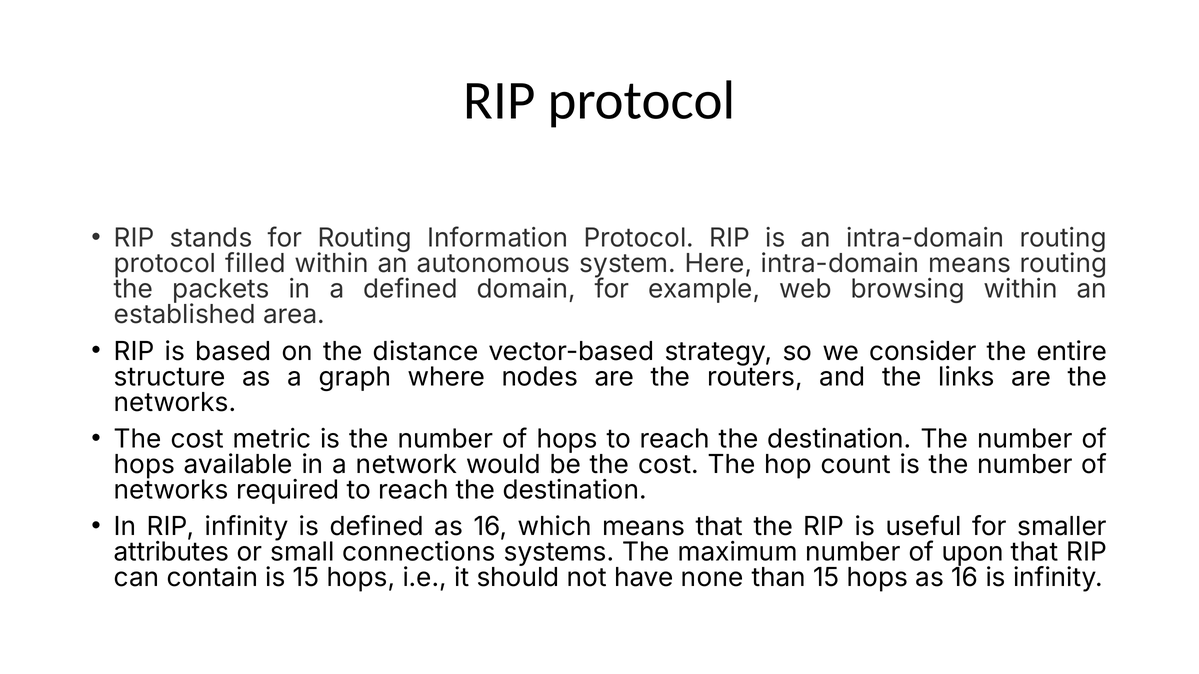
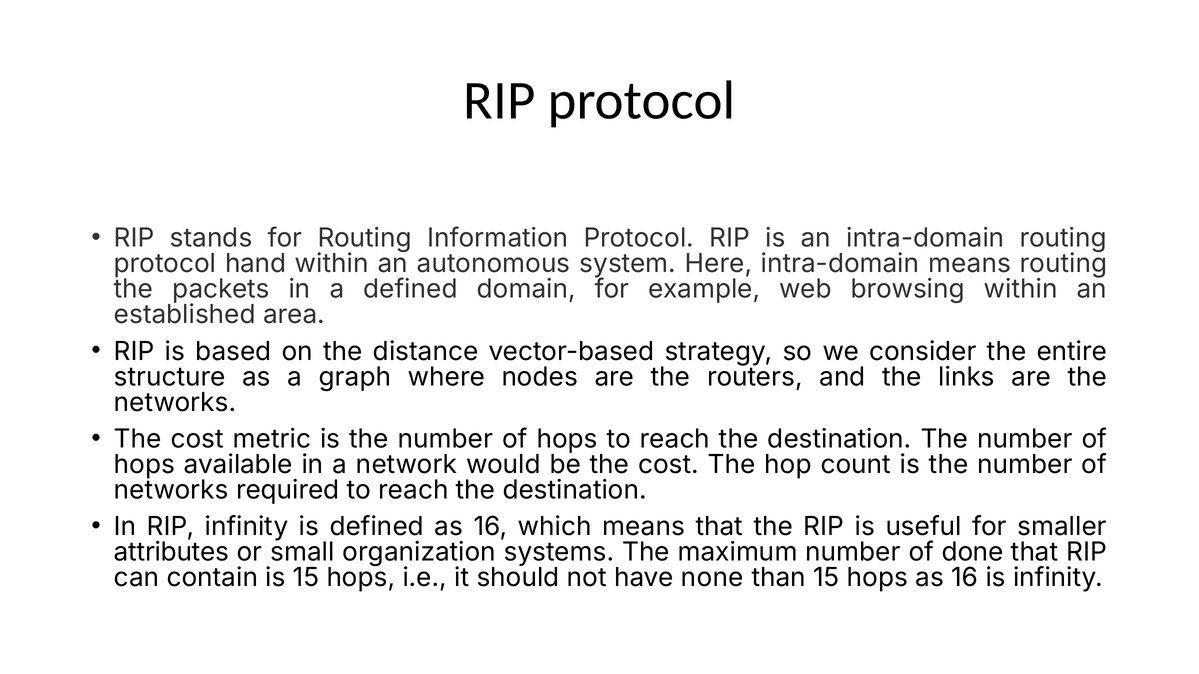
filled: filled -> hand
connections: connections -> organization
upon: upon -> done
